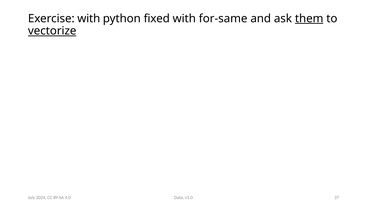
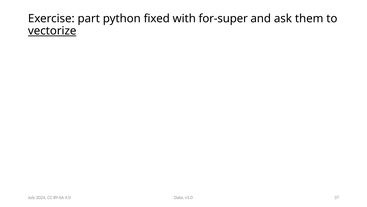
Exercise with: with -> part
for-same: for-same -> for-super
them underline: present -> none
